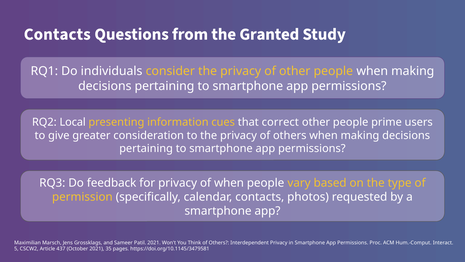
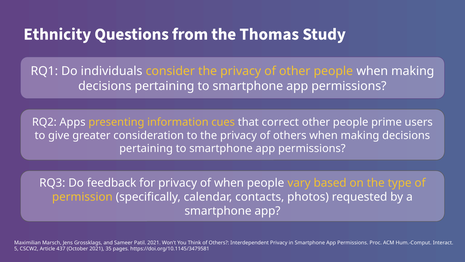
Contacts at (57, 34): Contacts -> Ethnicity
Granted: Granted -> Thomas
Local: Local -> Apps
